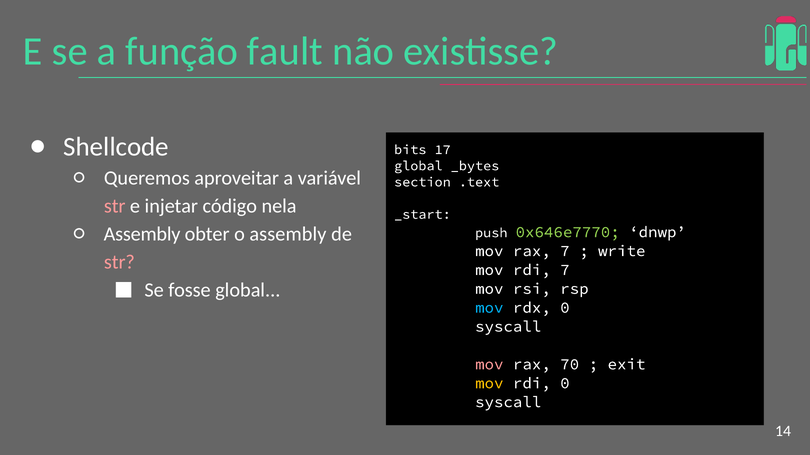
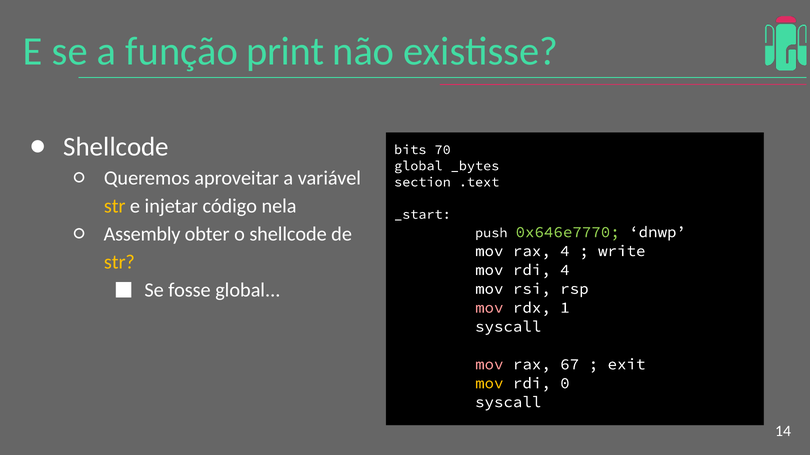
fault: fault -> print
17: 17 -> 70
str at (115, 206) colour: pink -> yellow
o assembly: assembly -> shellcode
rax 7: 7 -> 4
str at (119, 262) colour: pink -> yellow
rdi 7: 7 -> 4
mov at (489, 308) colour: light blue -> pink
rdx 0: 0 -> 1
70: 70 -> 67
